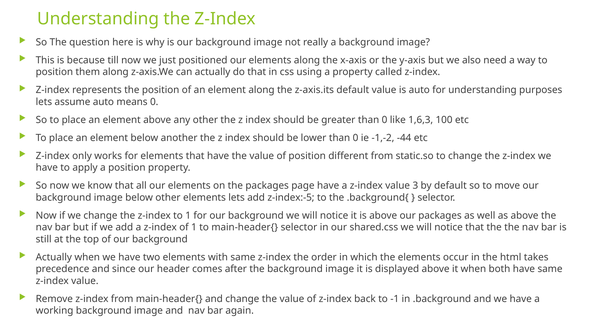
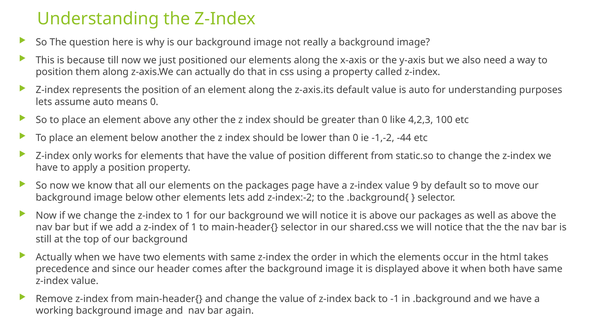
1,6,3: 1,6,3 -> 4,2,3
3: 3 -> 9
z-index:-5: z-index:-5 -> z-index:-2
